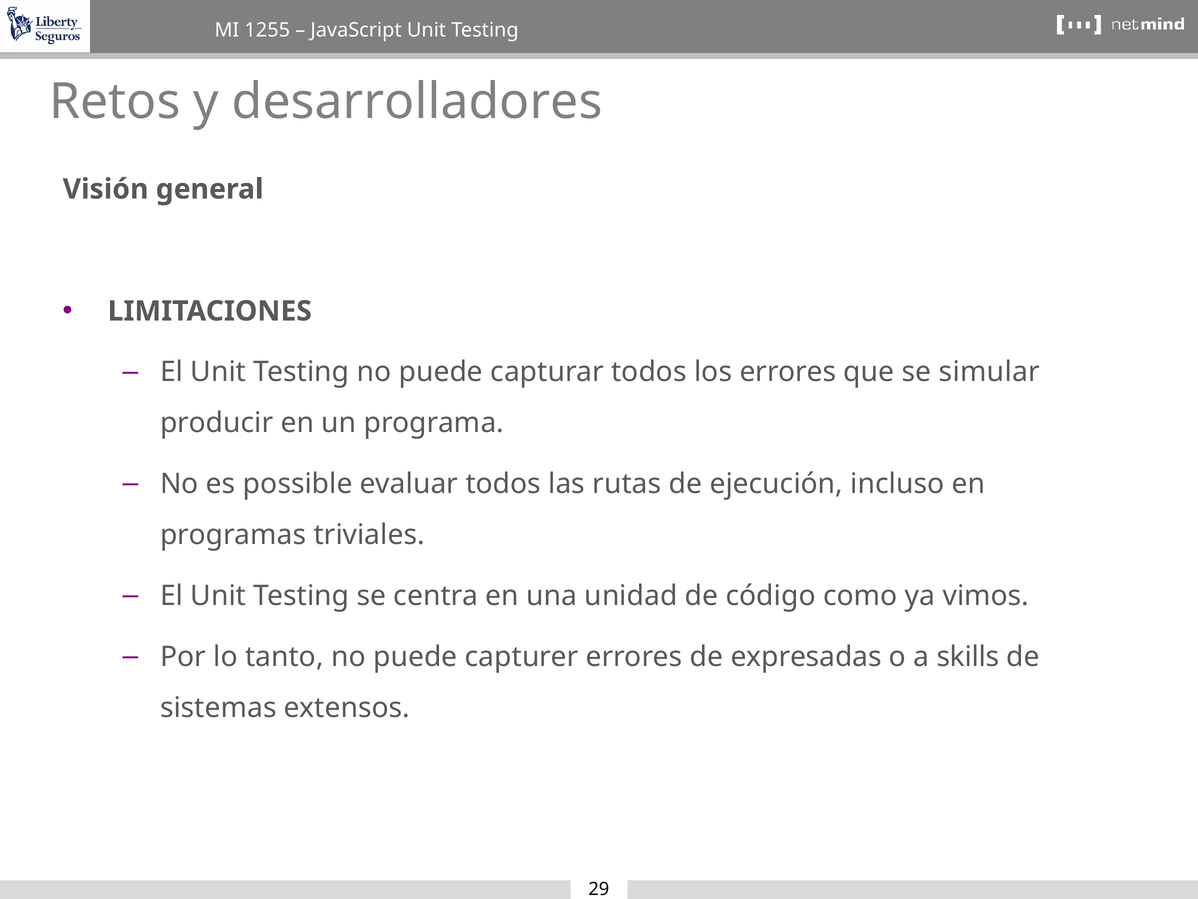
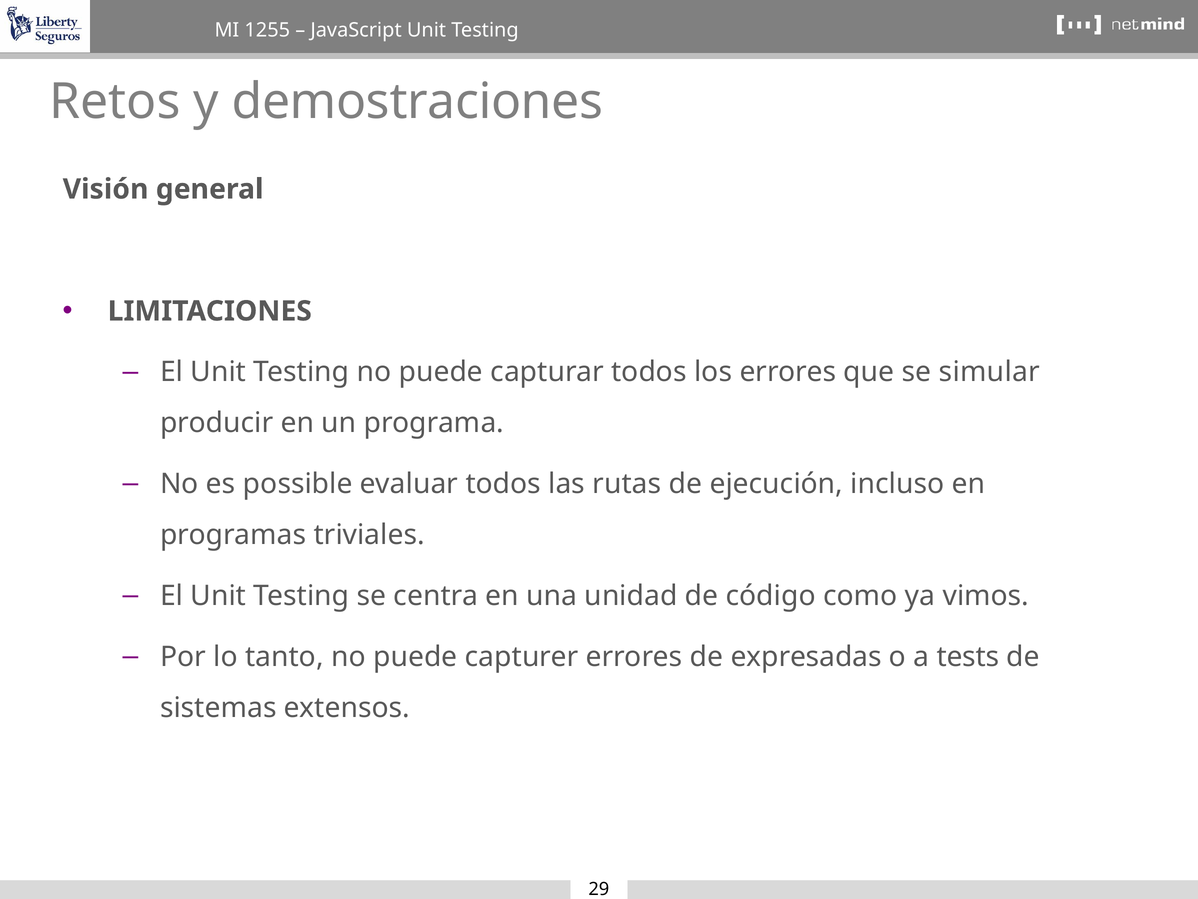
desarrolladores: desarrolladores -> demostraciones
skills: skills -> tests
